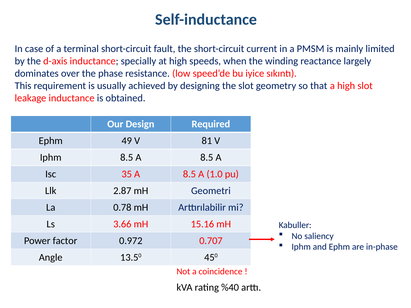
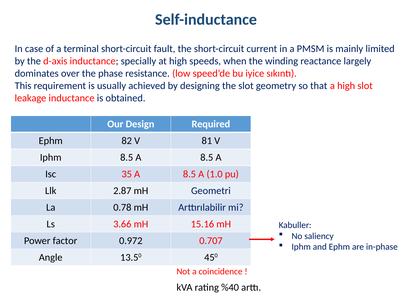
49: 49 -> 82
